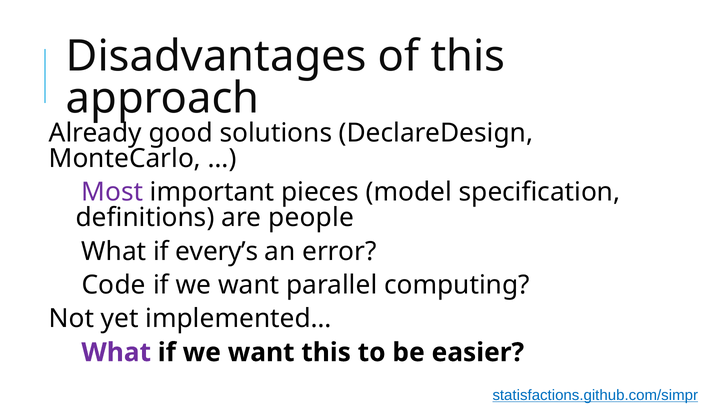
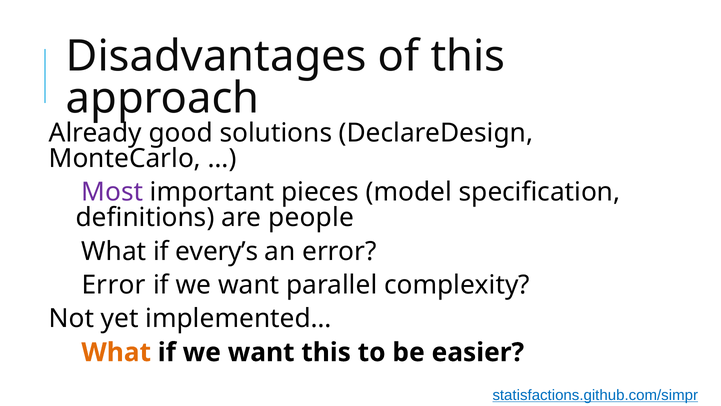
Code at (114, 285): Code -> Error
computing: computing -> complexity
What at (116, 352) colour: purple -> orange
